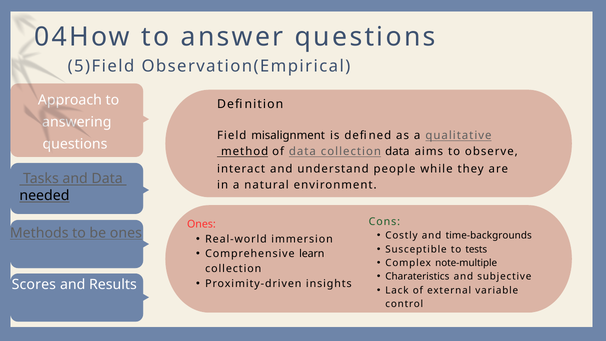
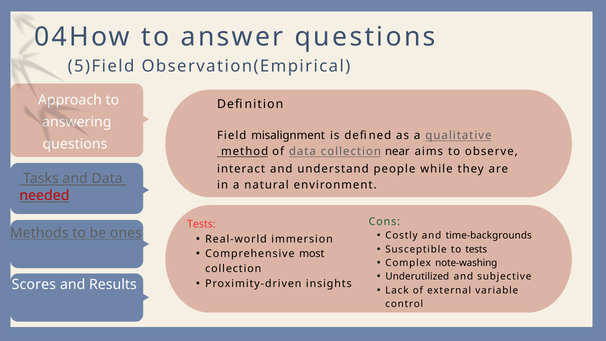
collection data: data -> near
needed colour: black -> red
Ones at (201, 224): Ones -> Tests
learn: learn -> most
note-multiple: note-multiple -> note-washing
Charateristics: Charateristics -> Underutilized
